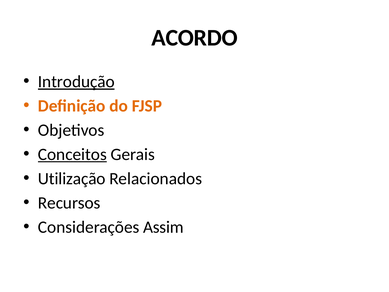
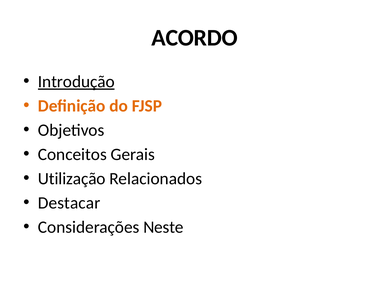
Conceitos underline: present -> none
Recursos: Recursos -> Destacar
Assim: Assim -> Neste
